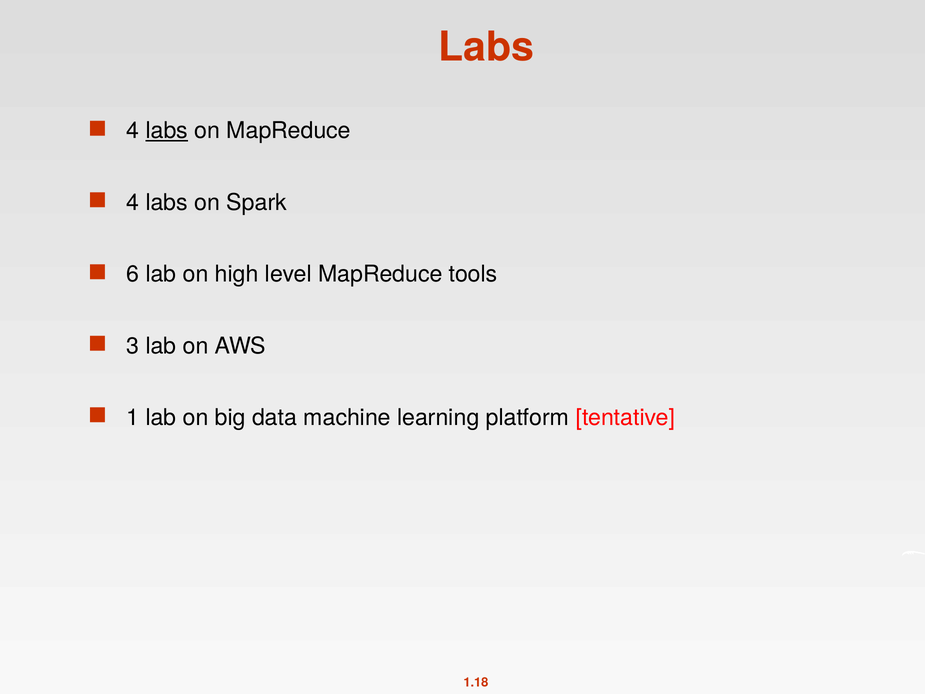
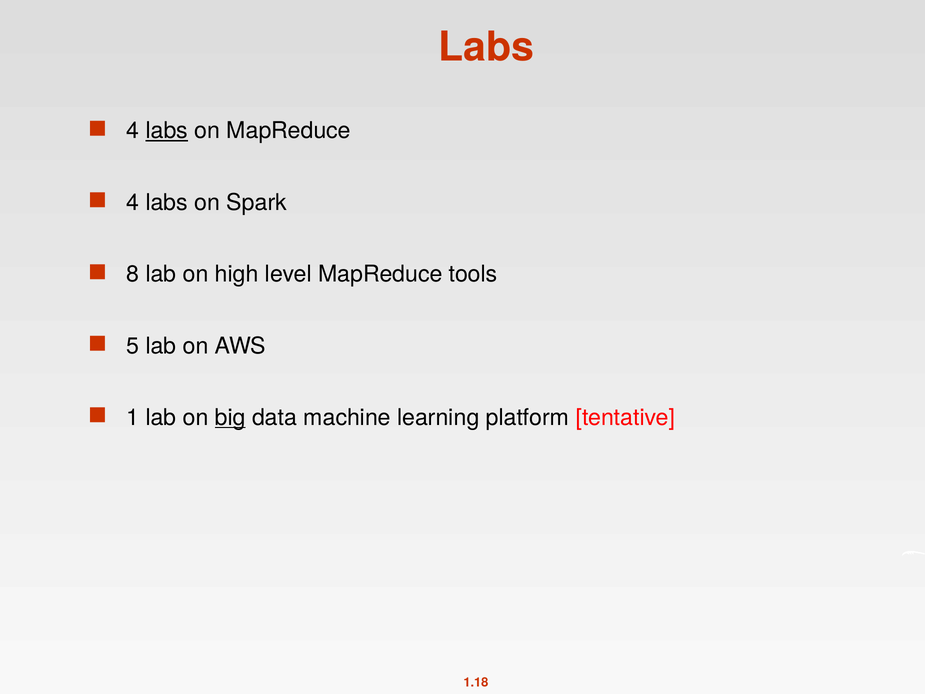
6: 6 -> 8
3: 3 -> 5
big underline: none -> present
